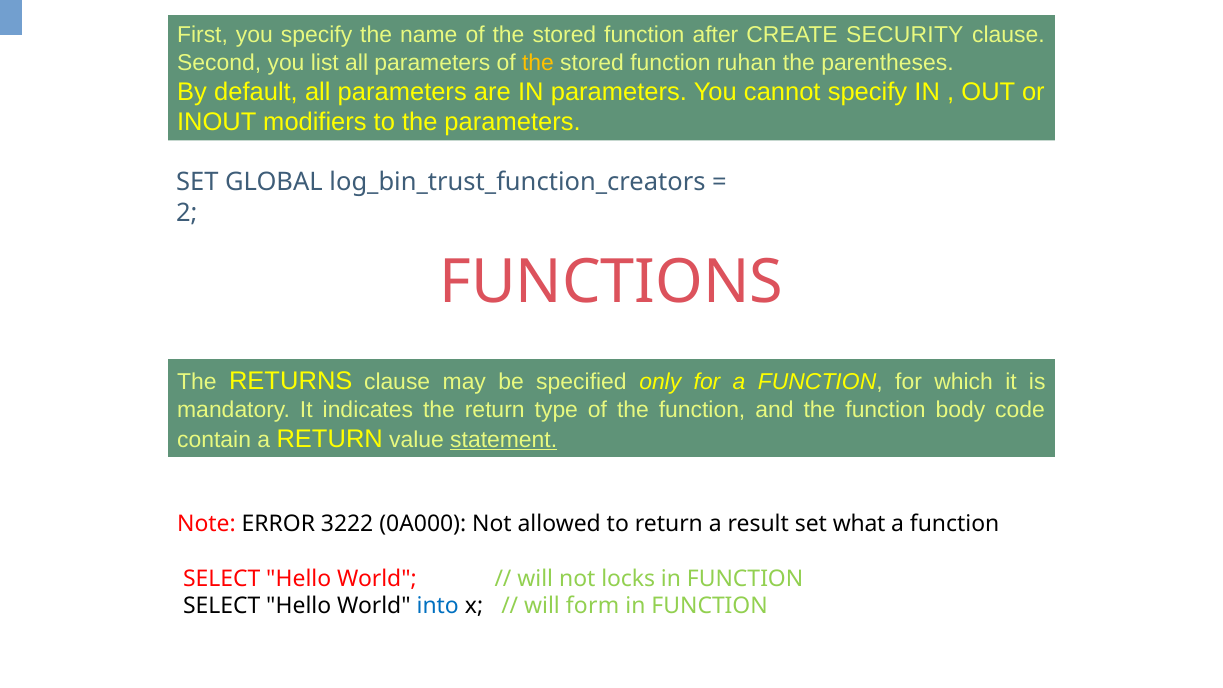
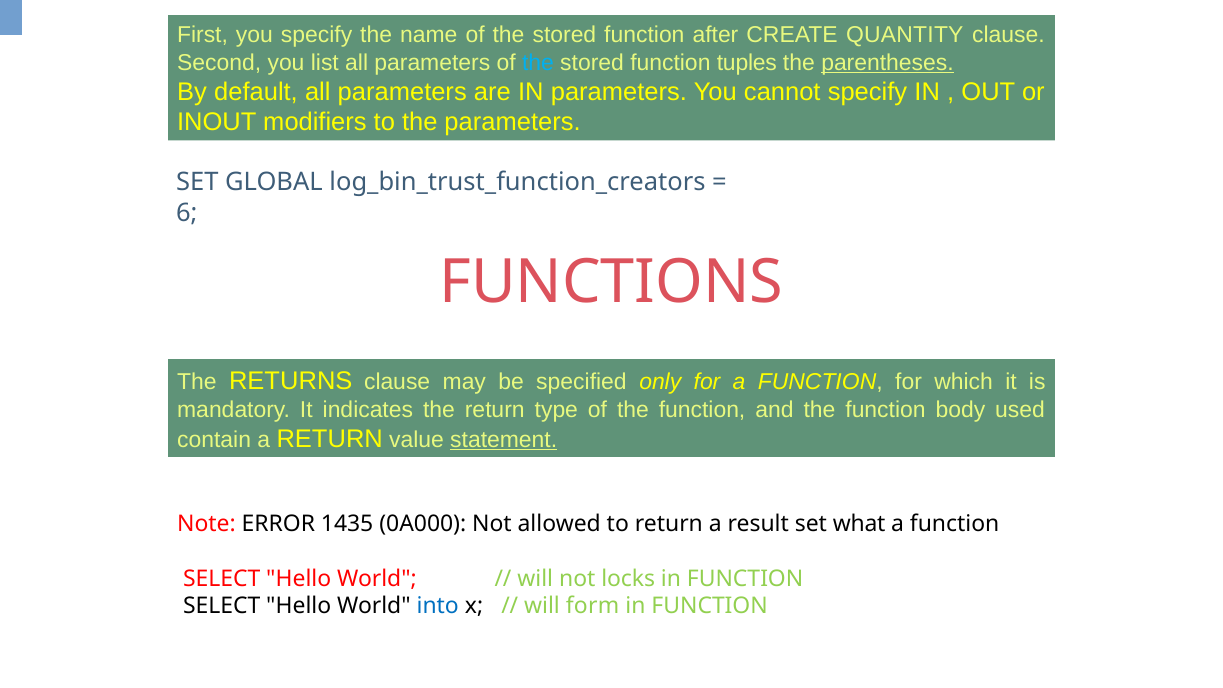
SECURITY: SECURITY -> QUANTITY
the at (538, 63) colour: yellow -> light blue
ruhan: ruhan -> tuples
parentheses underline: none -> present
2: 2 -> 6
code: code -> used
3222: 3222 -> 1435
